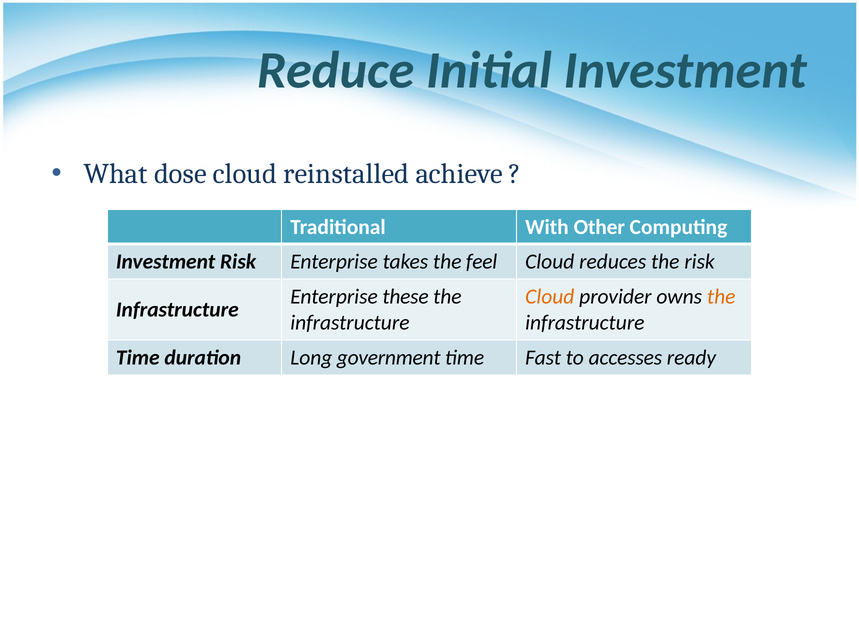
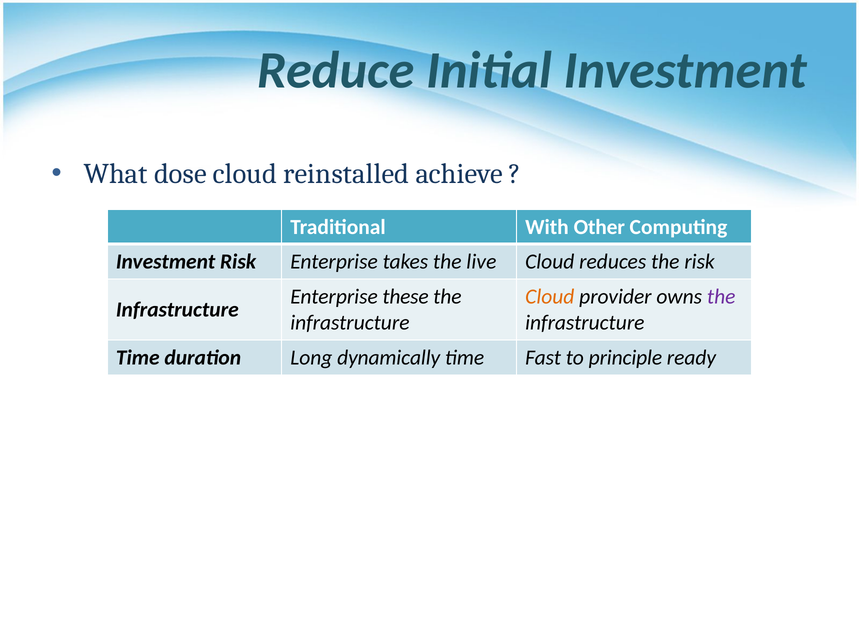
feel: feel -> live
the at (721, 297) colour: orange -> purple
government: government -> dynamically
accesses: accesses -> principle
